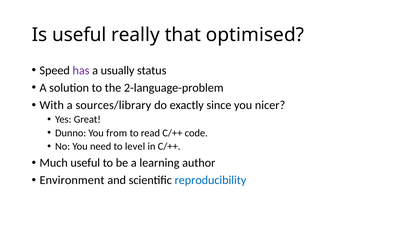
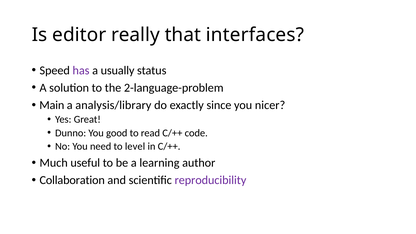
Is useful: useful -> editor
optimised: optimised -> interfaces
With: With -> Main
sources/library: sources/library -> analysis/library
from: from -> good
Environment: Environment -> Collaboration
reproducibility colour: blue -> purple
